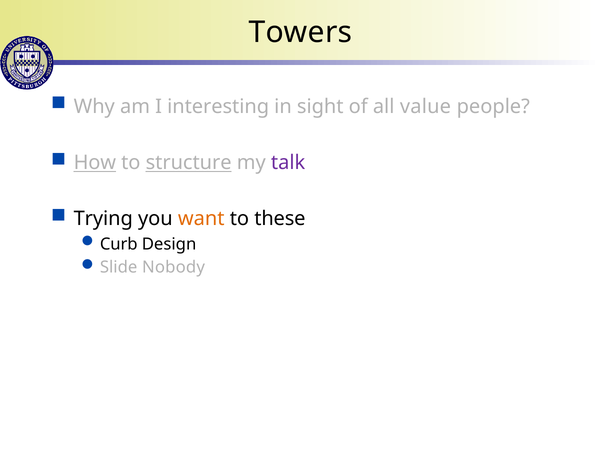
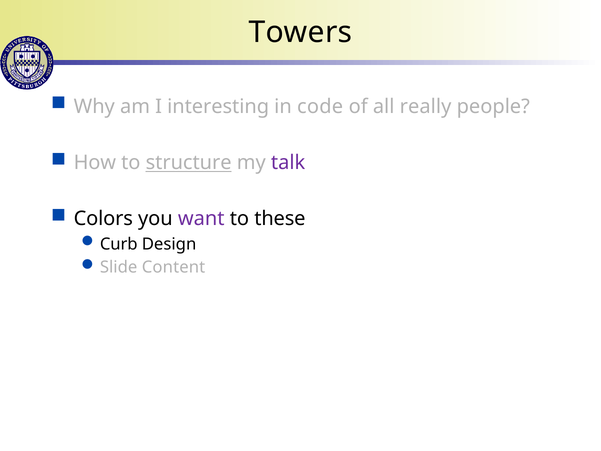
sight: sight -> code
value: value -> really
How underline: present -> none
Trying: Trying -> Colors
want colour: orange -> purple
Nobody: Nobody -> Content
